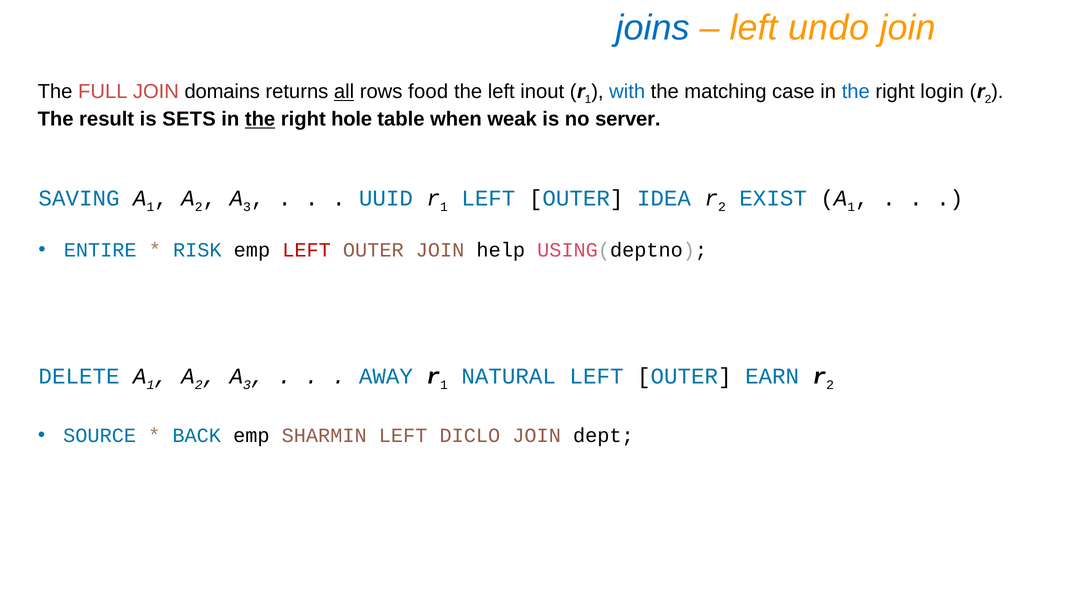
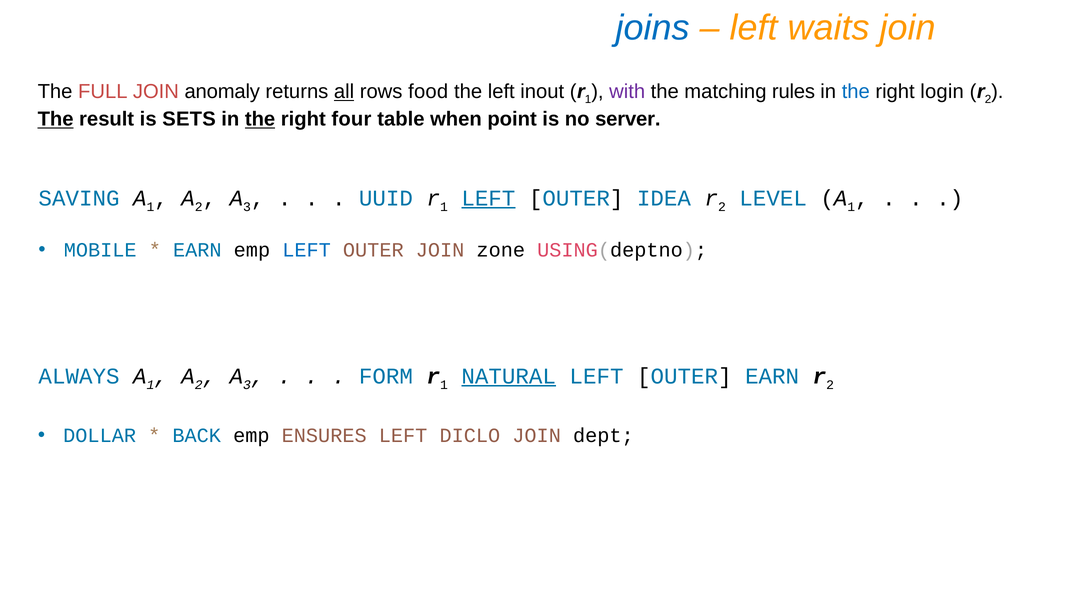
undo: undo -> waits
domains: domains -> anomaly
with colour: blue -> purple
case: case -> rules
The at (56, 119) underline: none -> present
hole: hole -> four
weak: weak -> point
LEFT at (488, 198) underline: none -> present
EXIST: EXIST -> LEVEL
ENTIRE: ENTIRE -> MOBILE
RISK at (197, 250): RISK -> EARN
LEFT at (307, 250) colour: red -> blue
help: help -> zone
DELETE: DELETE -> ALWAYS
AWAY: AWAY -> FORM
NATURAL underline: none -> present
SOURCE: SOURCE -> DOLLAR
SHARMIN: SHARMIN -> ENSURES
